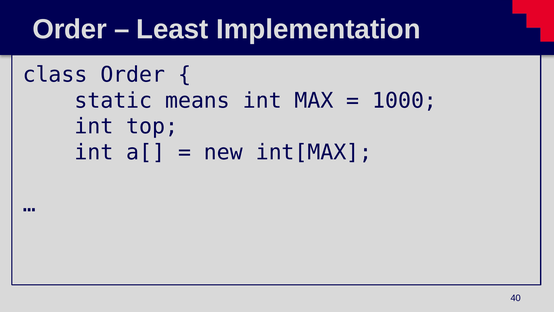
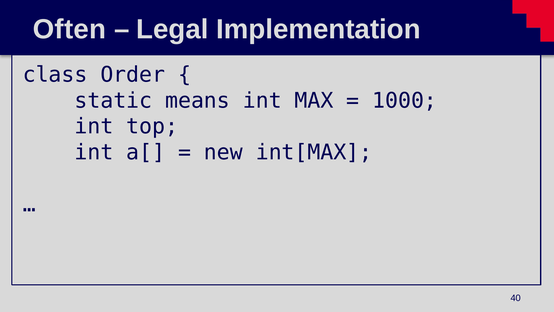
Order at (70, 29): Order -> Often
Least: Least -> Legal
